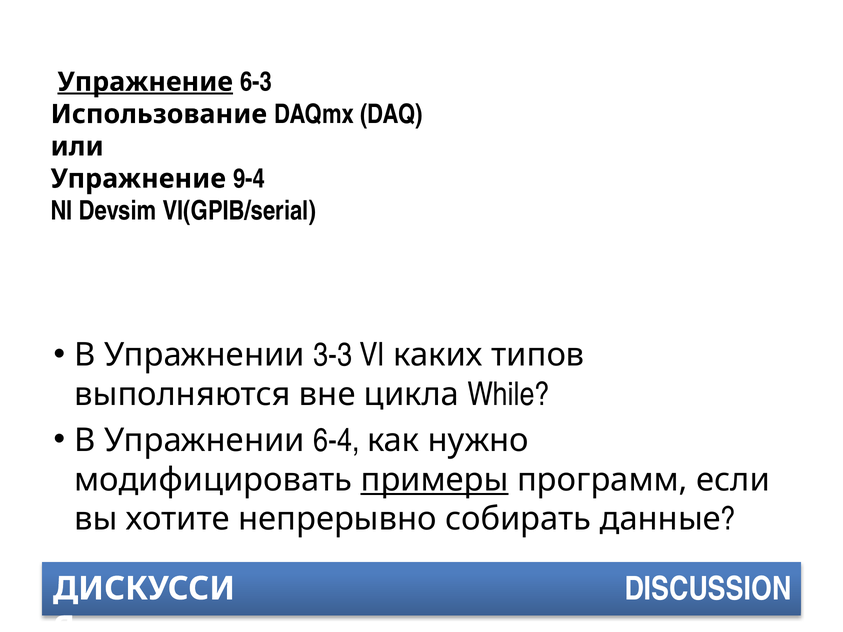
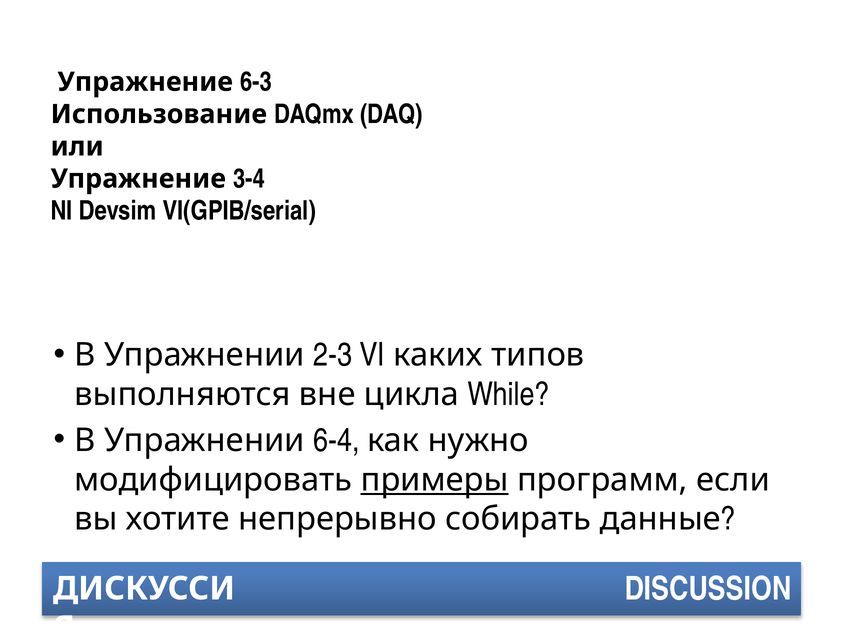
Упражнение at (145, 82) underline: present -> none
9-4: 9-4 -> 3-4
3-3: 3-3 -> 2-3
